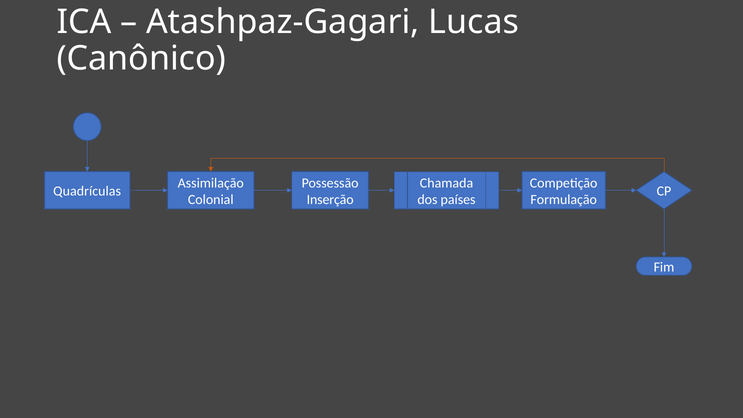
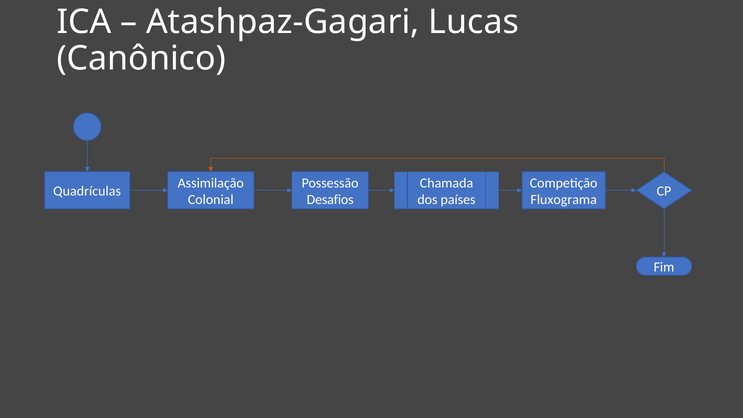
Inserção: Inserção -> Desafios
Formulação: Formulação -> Fluxograma
